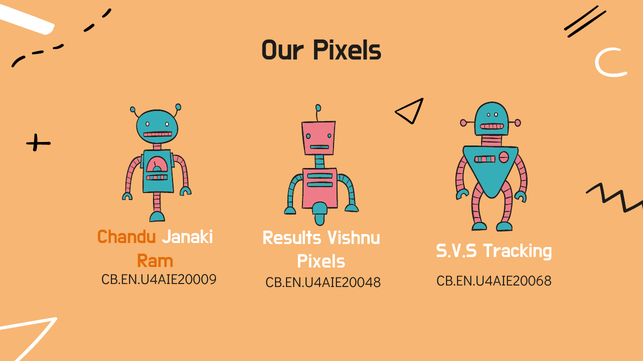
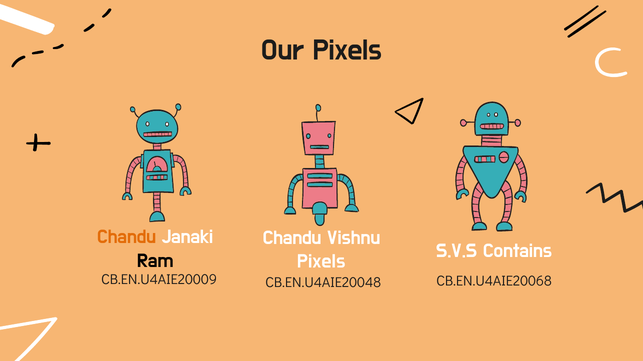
Results at (292, 238): Results -> Chandu
Tracking: Tracking -> Contains
Ram colour: orange -> black
